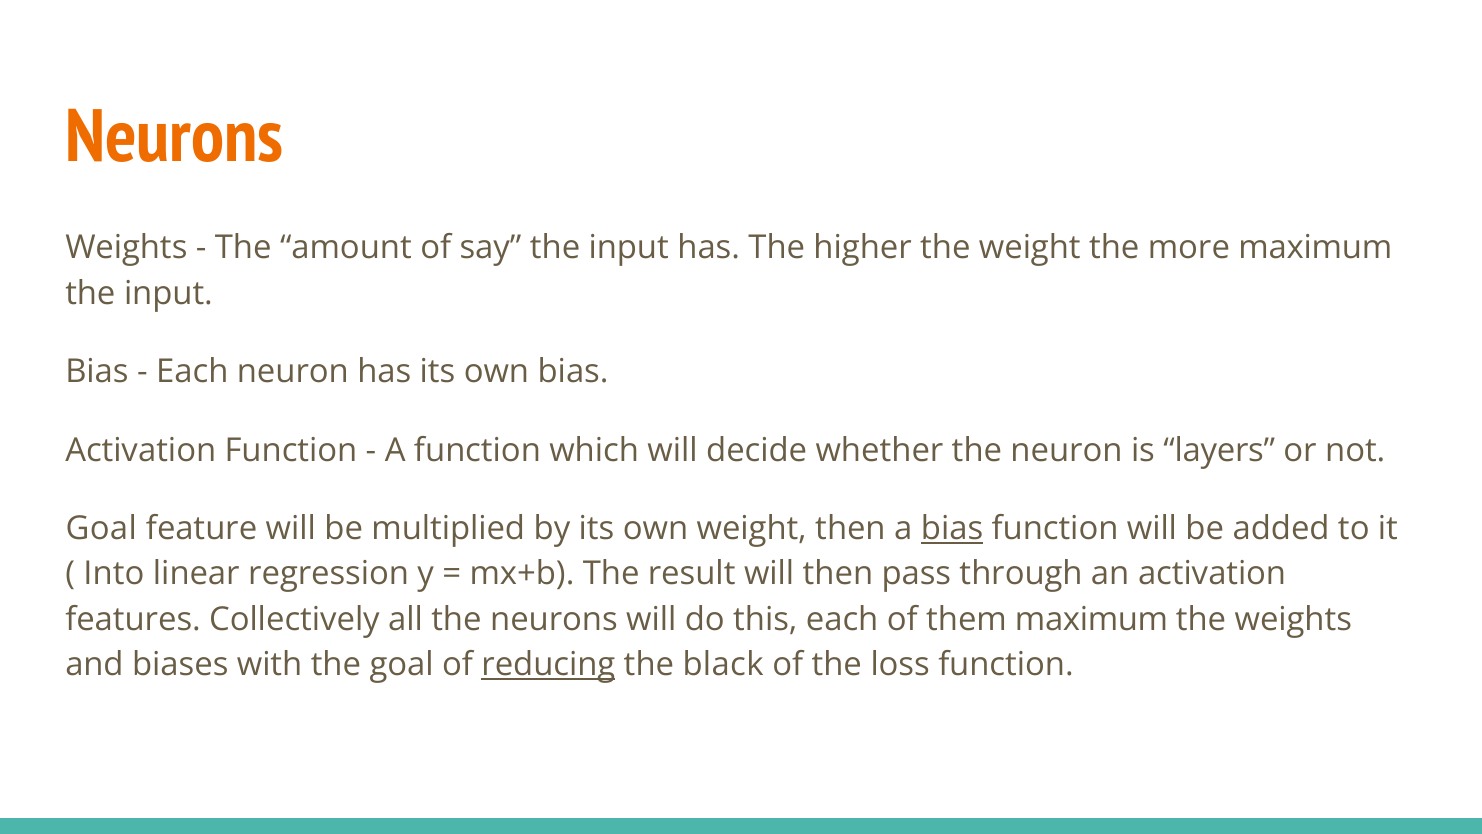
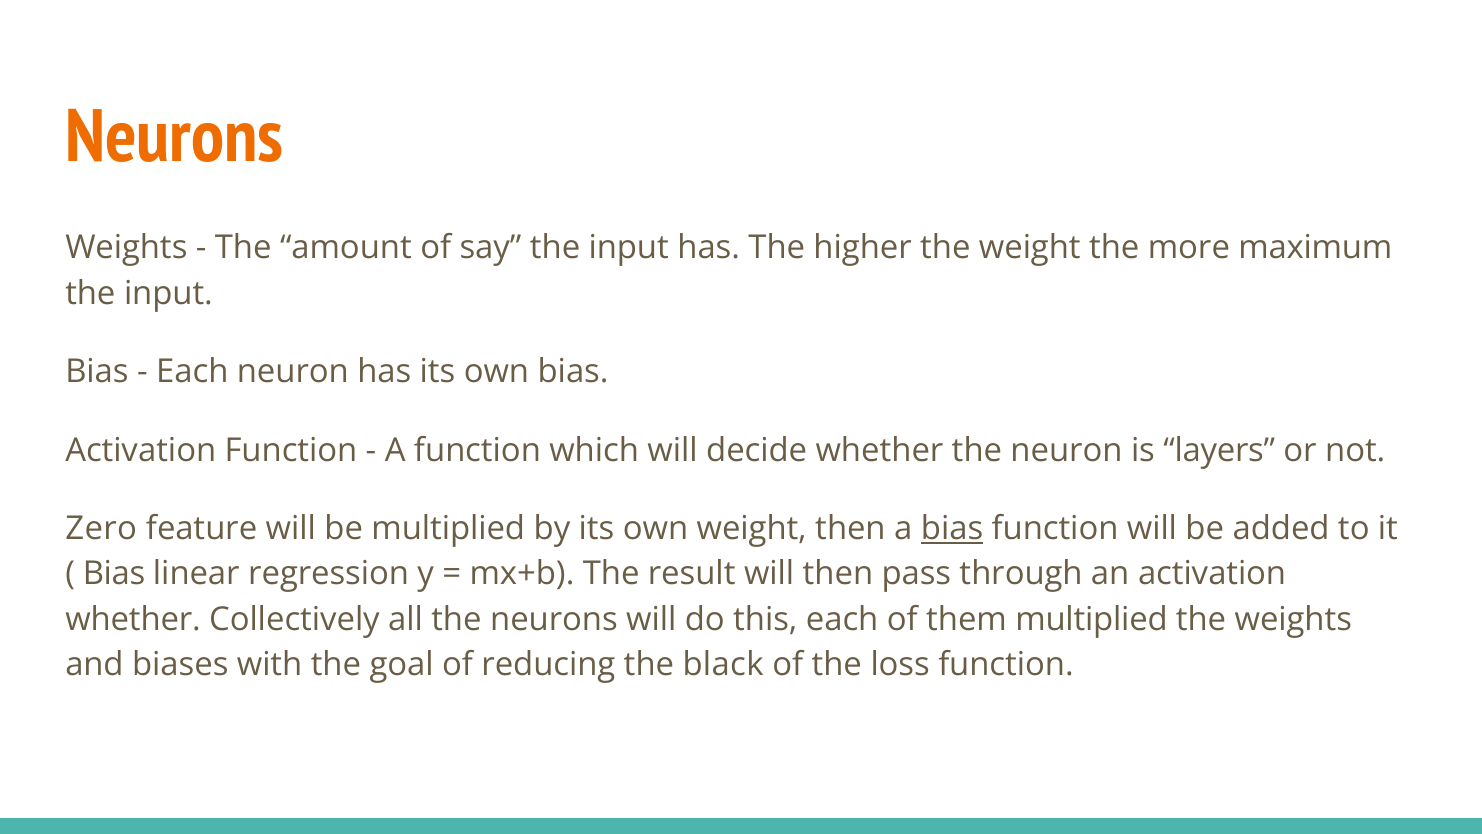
Goal at (101, 528): Goal -> Zero
Into at (114, 574): Into -> Bias
features at (133, 619): features -> whether
them maximum: maximum -> multiplied
reducing underline: present -> none
